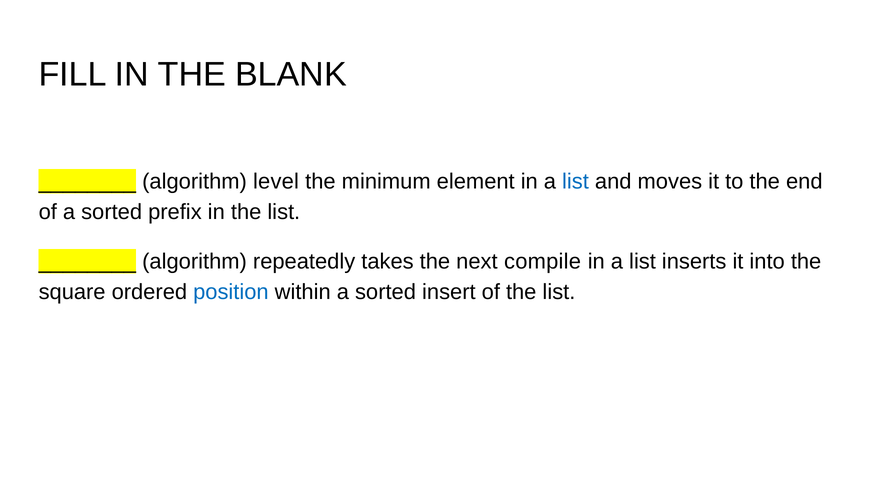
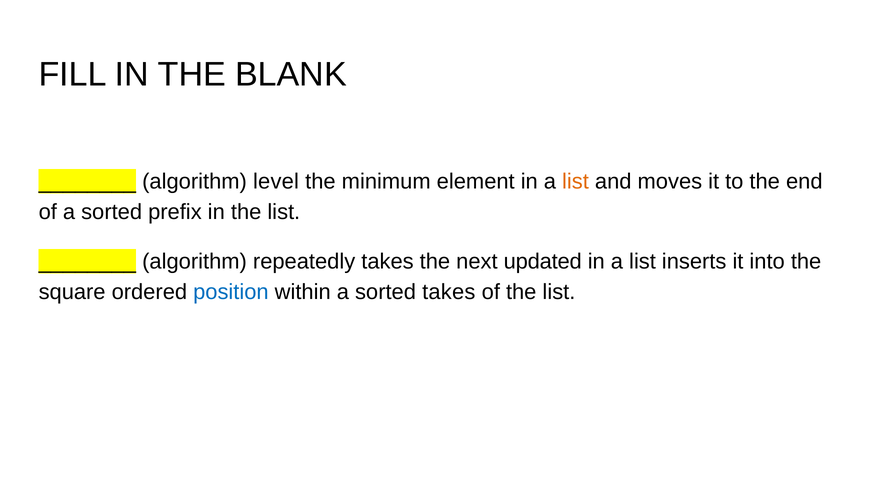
list at (575, 182) colour: blue -> orange
compile: compile -> updated
sorted insert: insert -> takes
